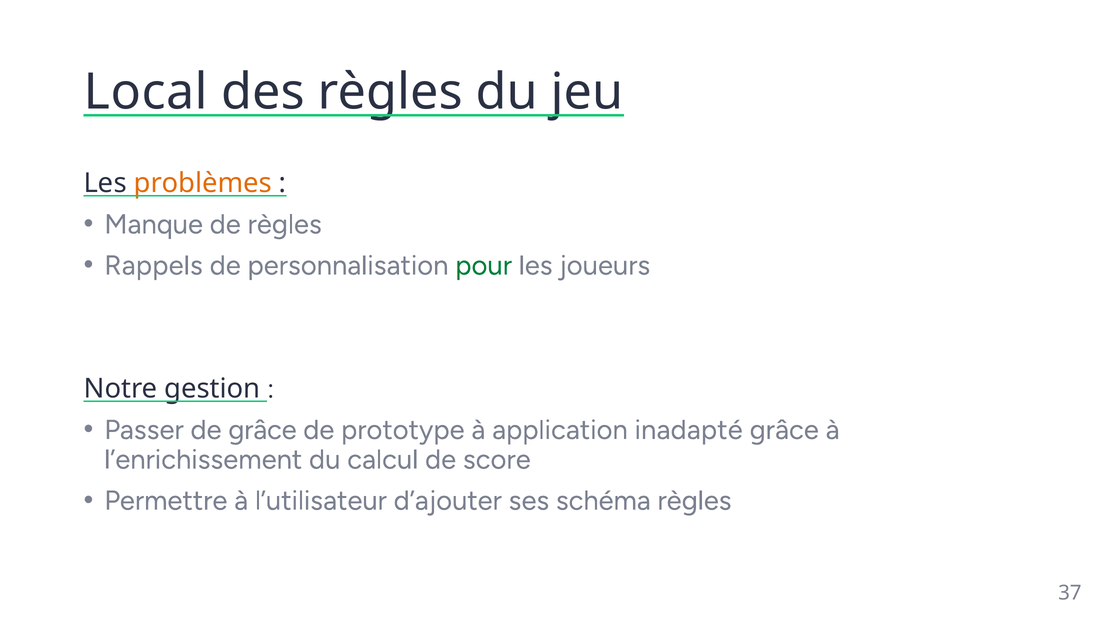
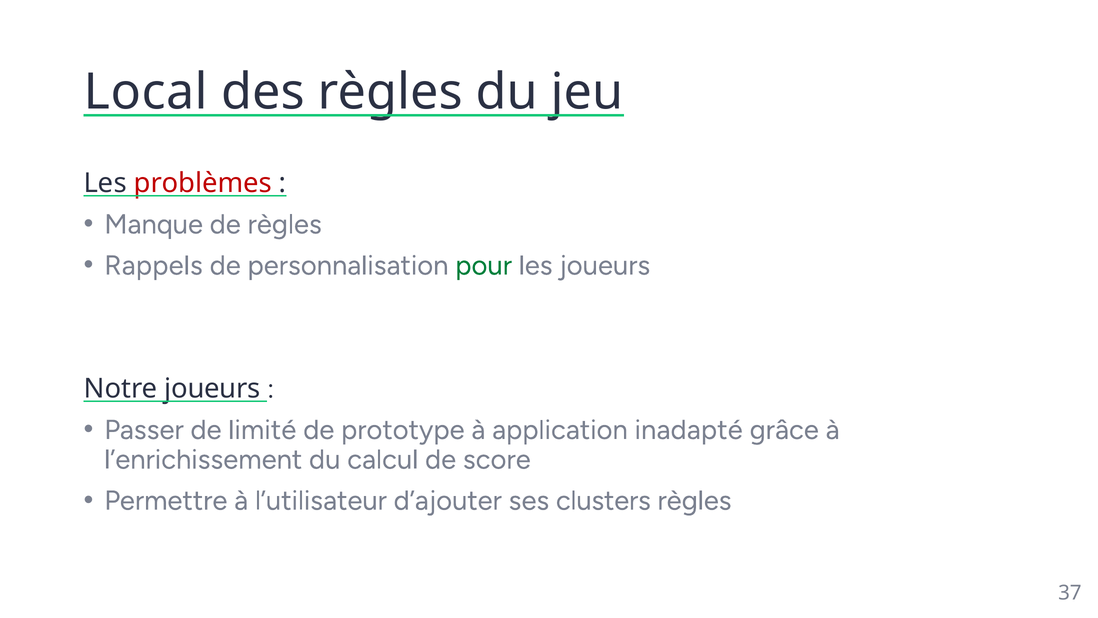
problèmes colour: orange -> red
Notre gestion: gestion -> joueurs
de grâce: grâce -> limité
schéma: schéma -> clusters
